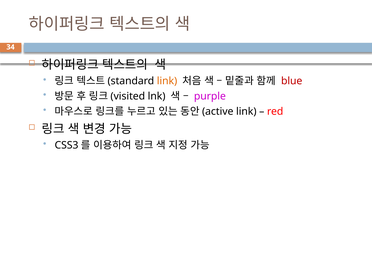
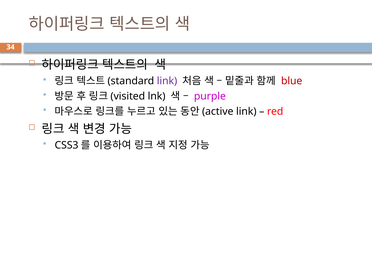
link at (167, 81) colour: orange -> purple
